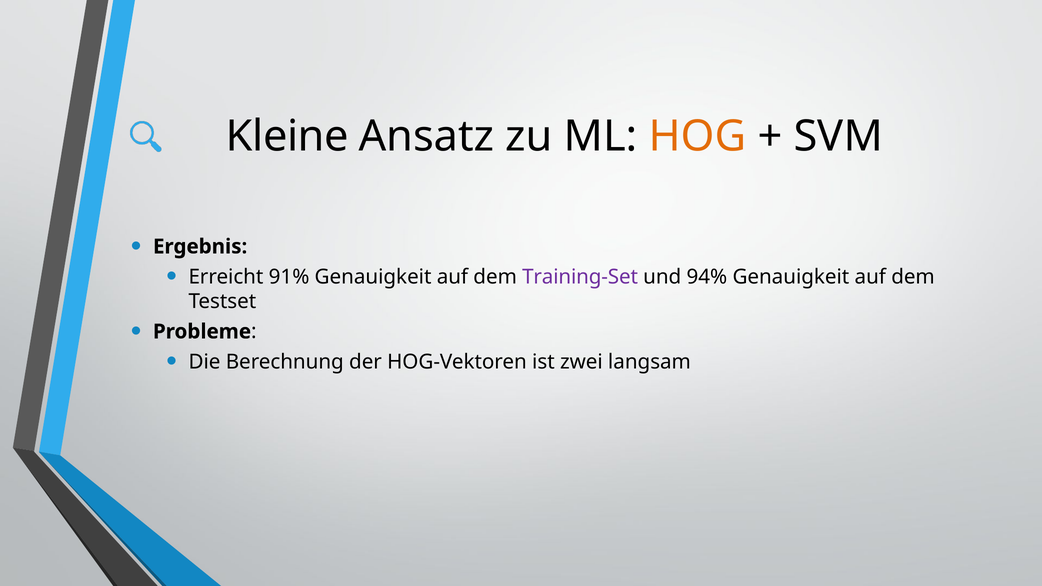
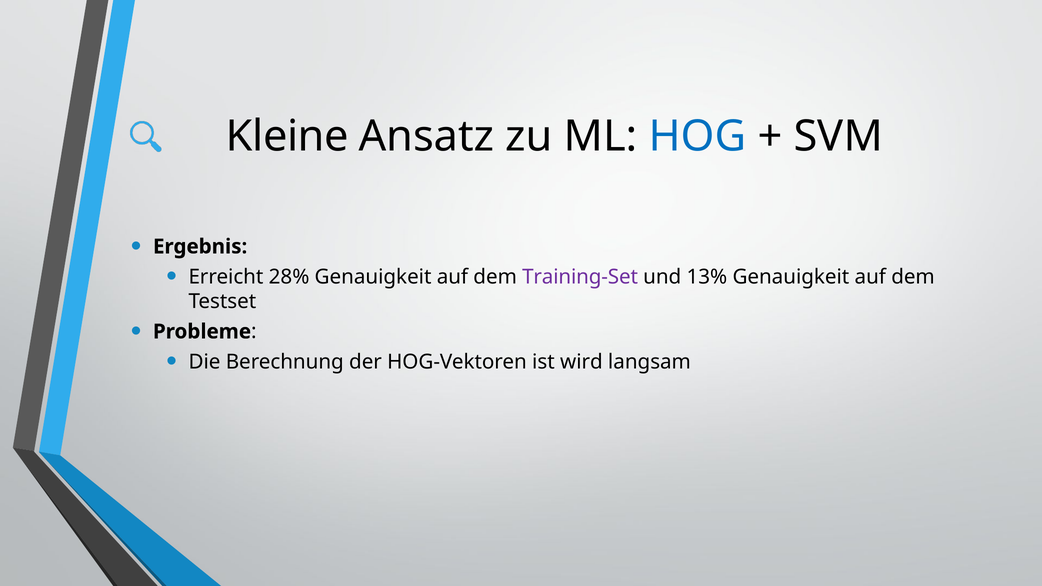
HOG colour: orange -> blue
91%: 91% -> 28%
94%: 94% -> 13%
zwei: zwei -> wird
